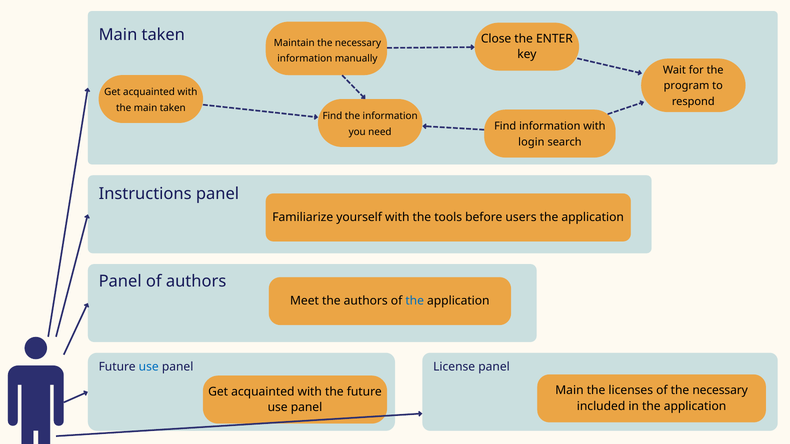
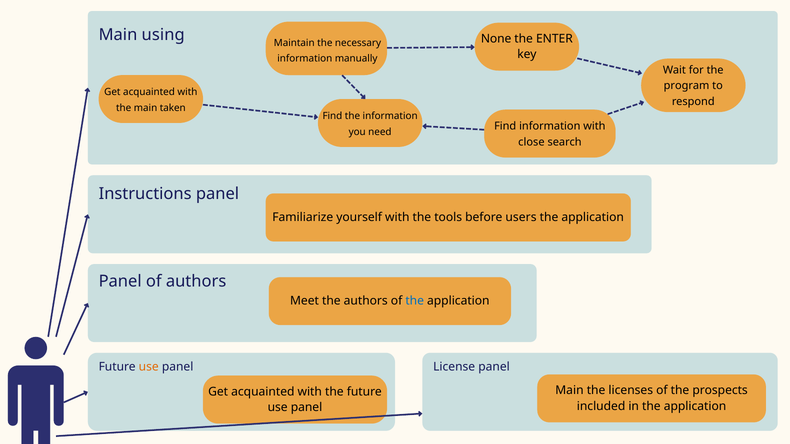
taken at (163, 35): taken -> using
Close: Close -> None
login: login -> close
use at (149, 367) colour: blue -> orange
of the necessary: necessary -> prospects
